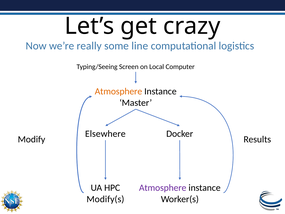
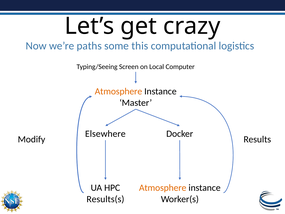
really: really -> paths
line: line -> this
Atmosphere at (163, 187) colour: purple -> orange
Modify(s: Modify(s -> Results(s
